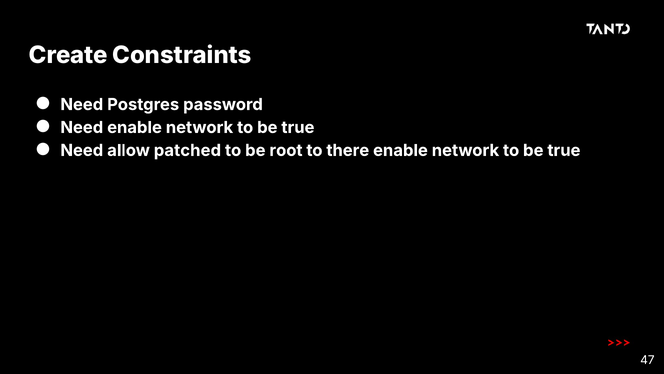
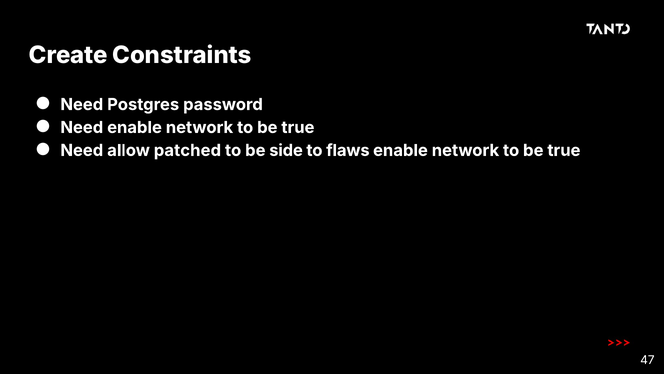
root: root -> side
there: there -> flaws
